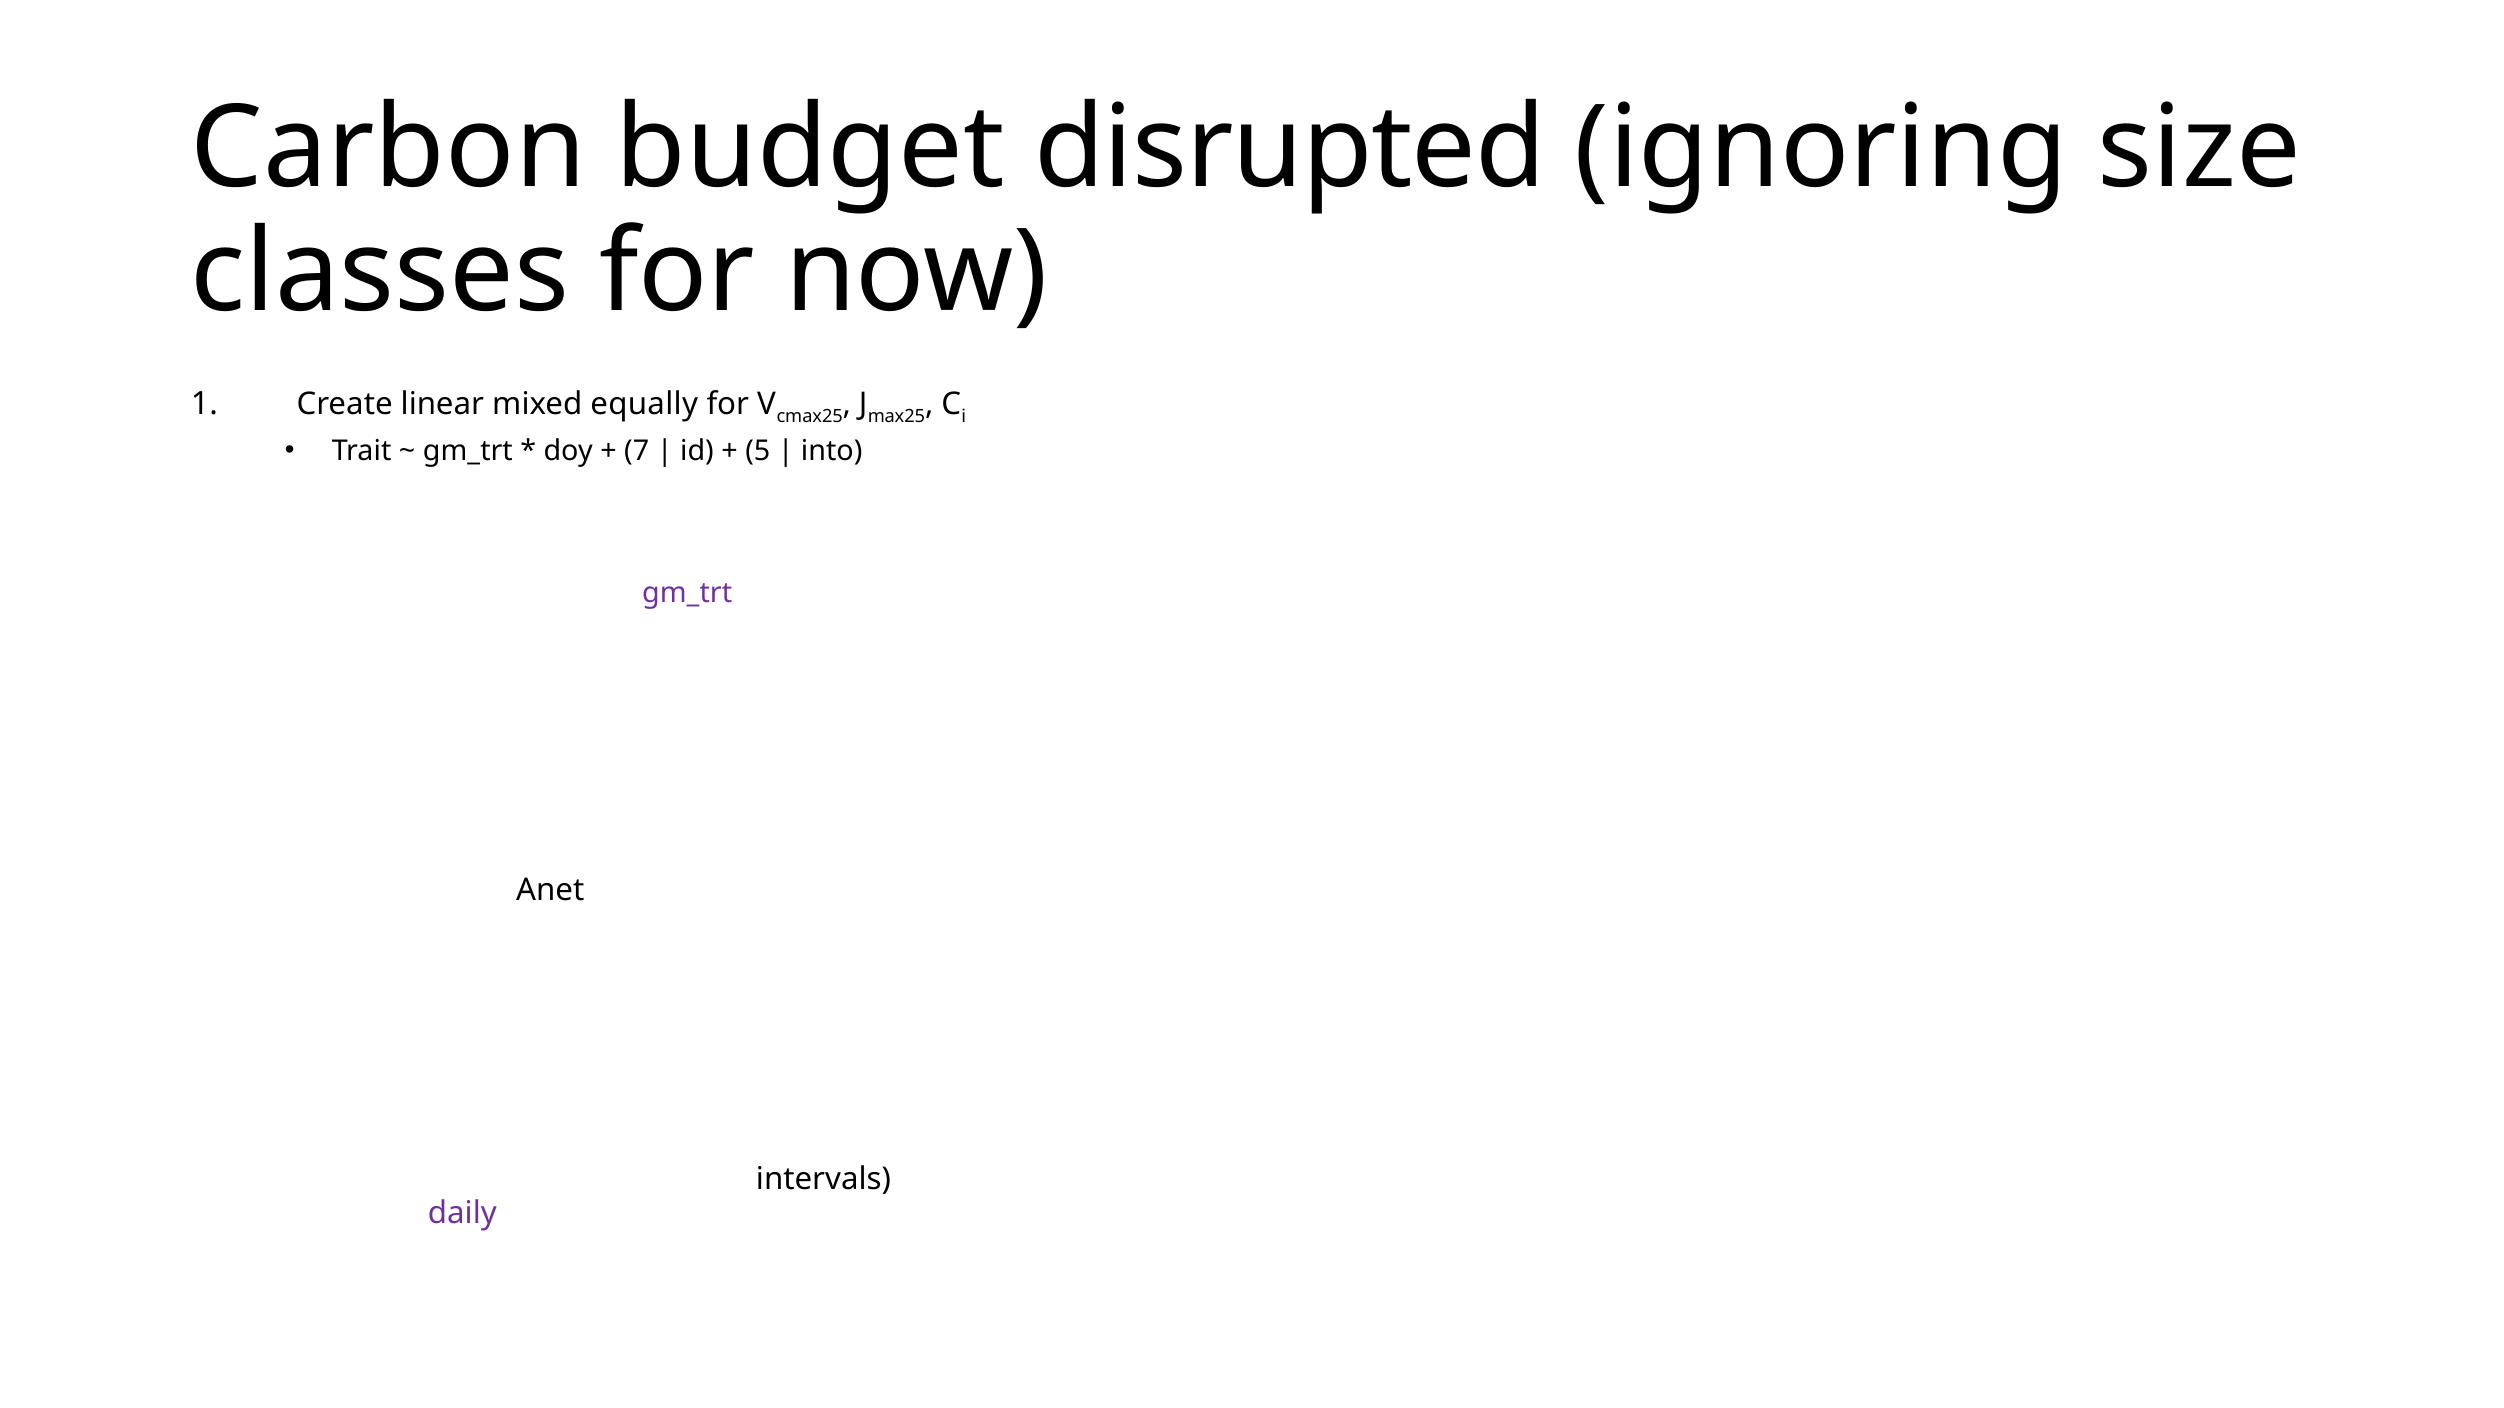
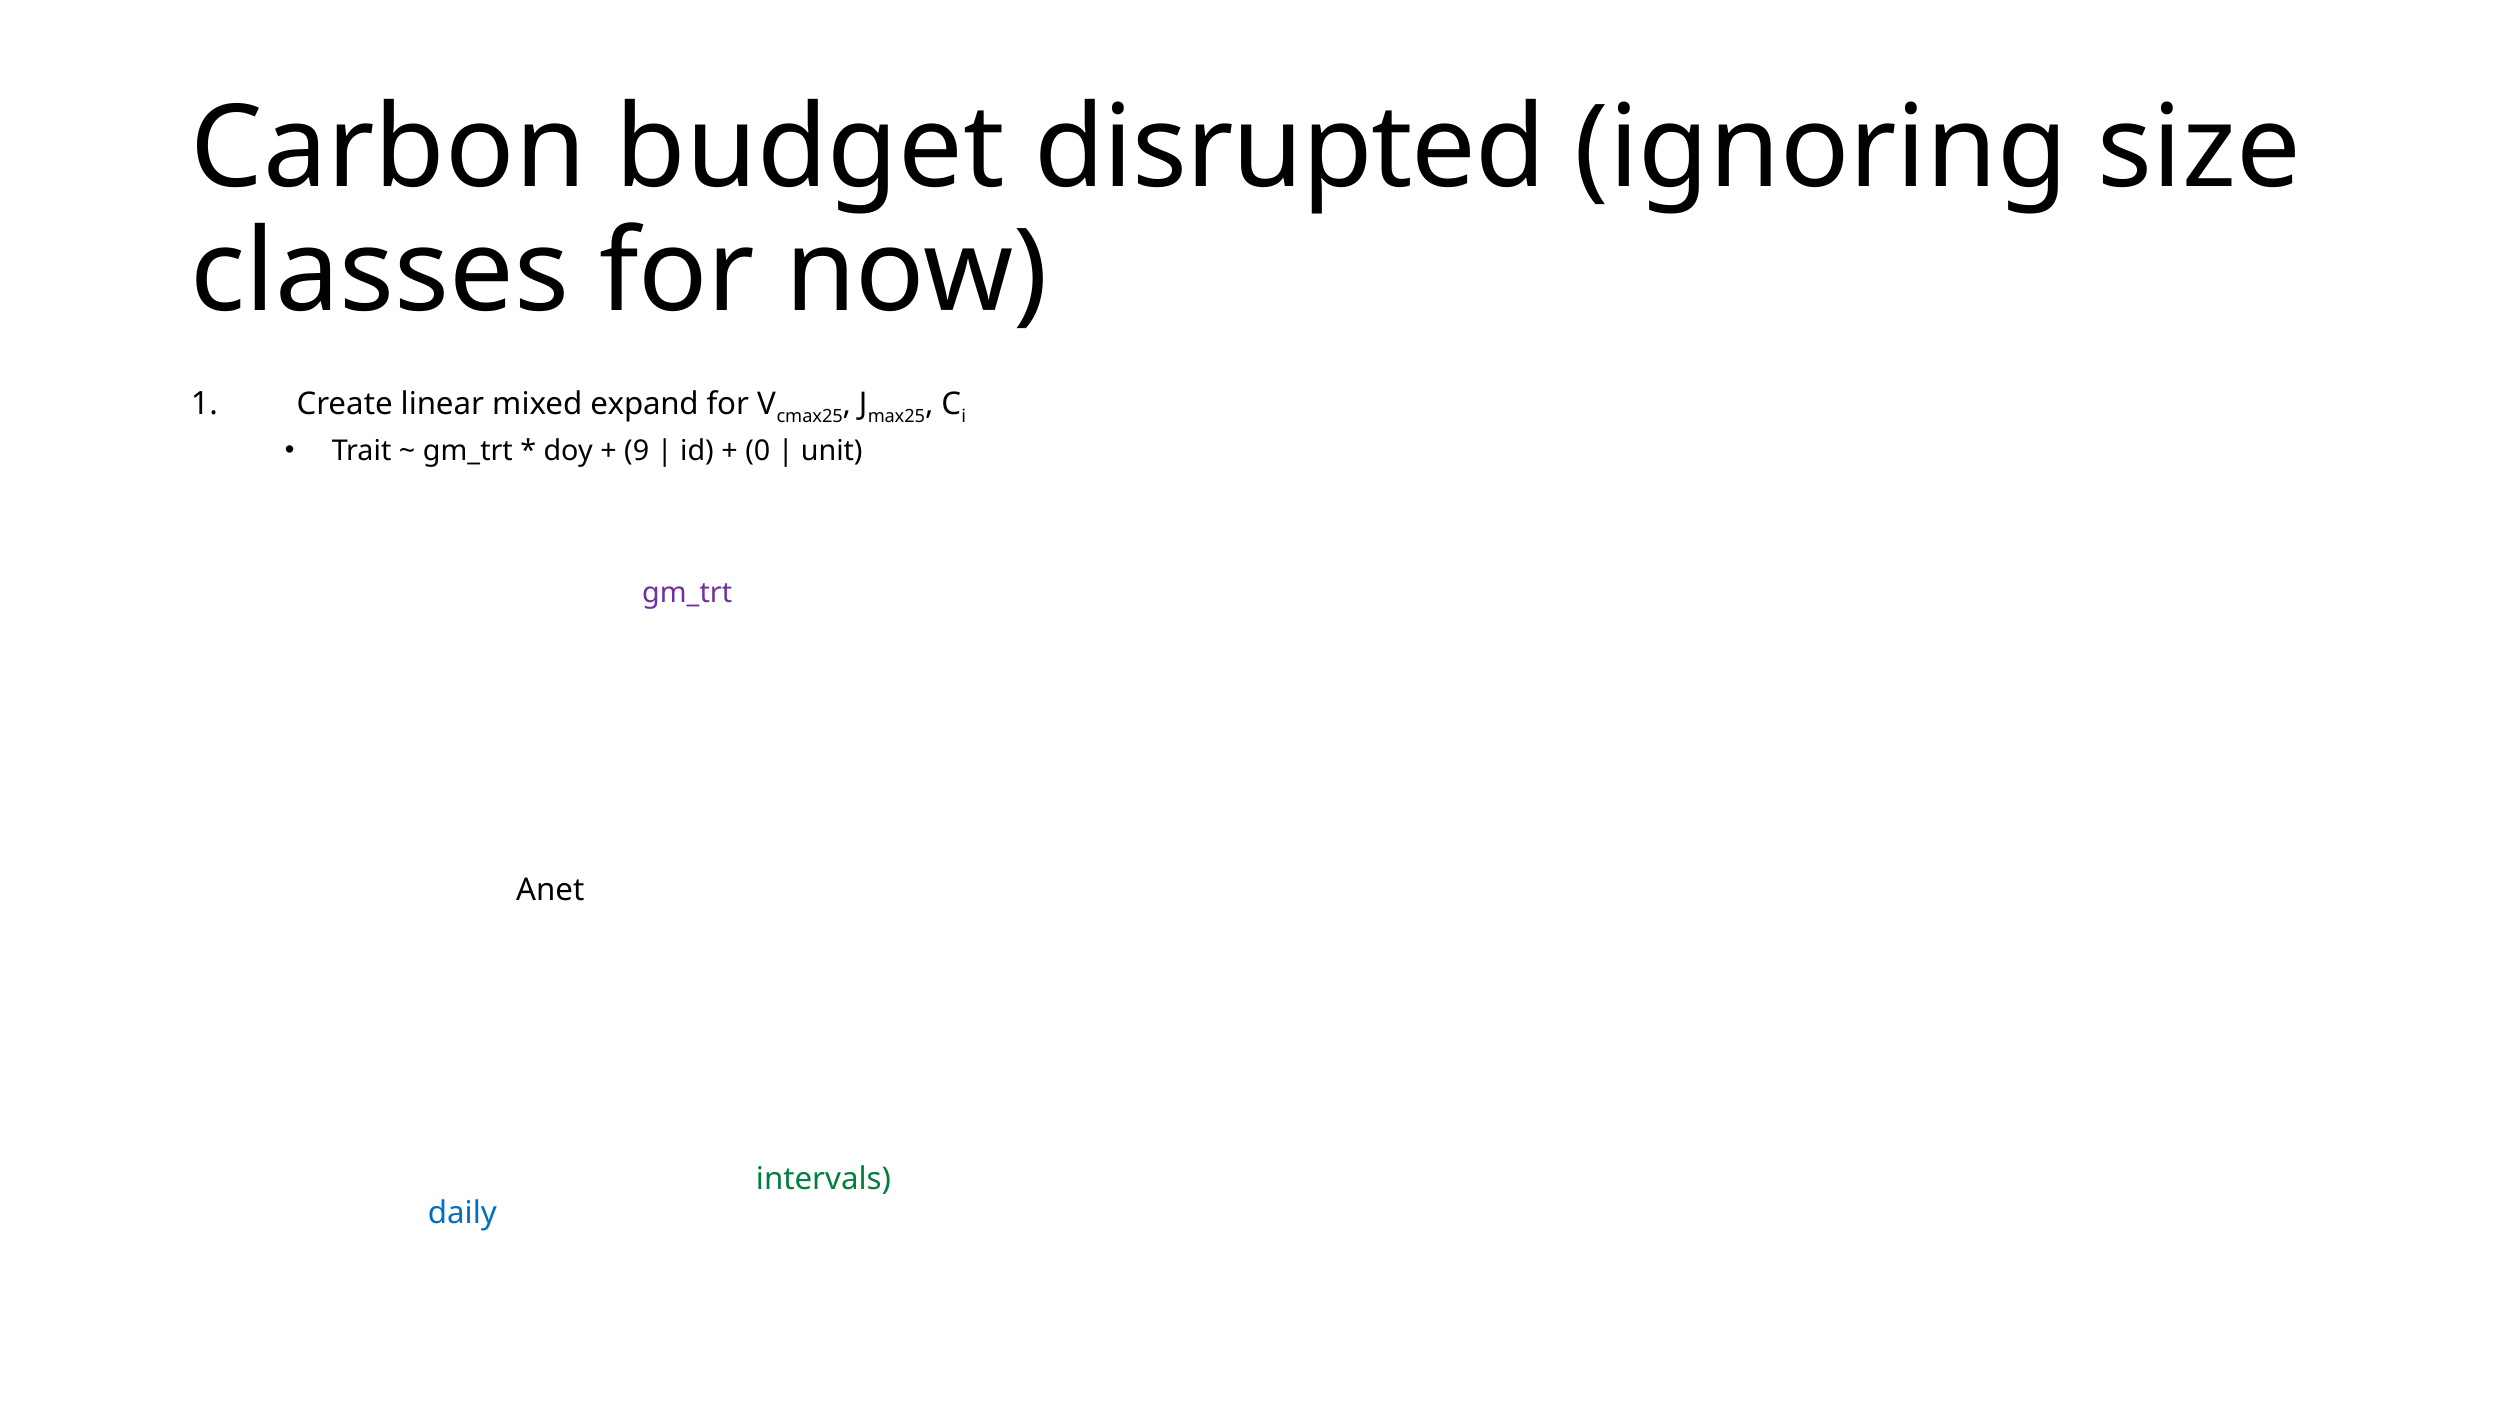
equally: equally -> expand
7 at (637, 451): 7 -> 9
5 at (758, 451): 5 -> 0
into at (832, 451): into -> unit
intervals colour: black -> green
daily at (462, 1213) colour: purple -> blue
